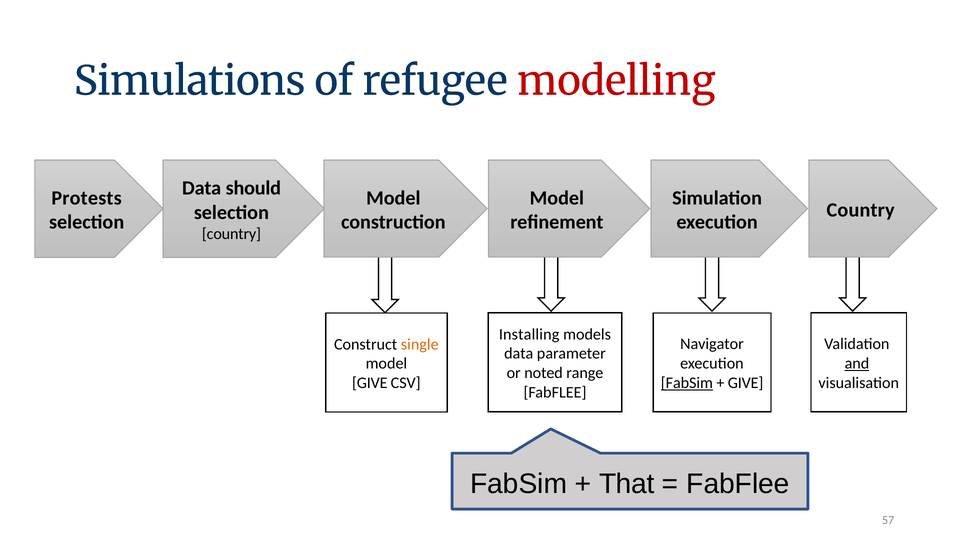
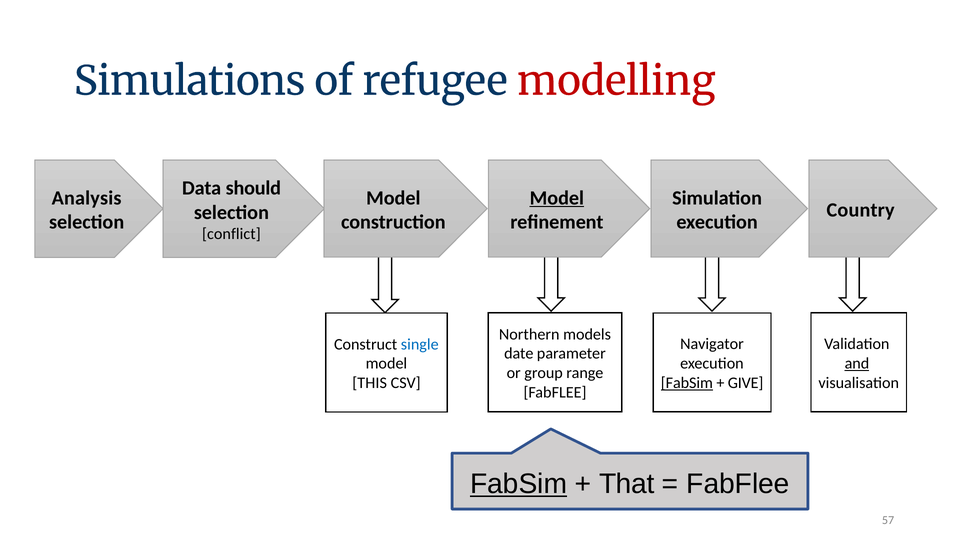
Model at (557, 198) underline: none -> present
Protests: Protests -> Analysis
country at (232, 234): country -> conflict
Installing: Installing -> Northern
single colour: orange -> blue
data at (519, 353): data -> date
noted: noted -> group
GIVE at (370, 383): GIVE -> THIS
FabSim at (519, 484) underline: none -> present
